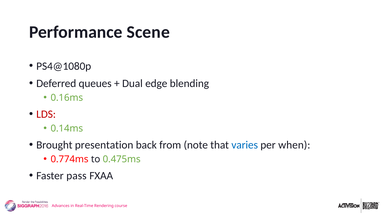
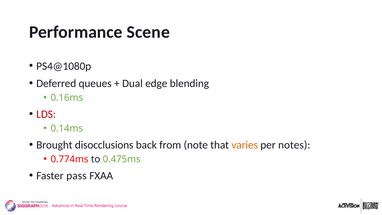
presentation: presentation -> disocclusions
varies colour: blue -> orange
when: when -> notes
